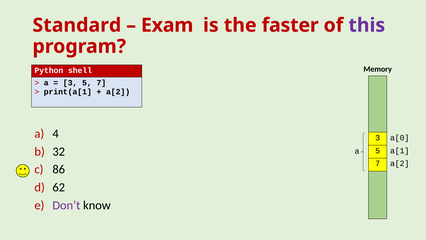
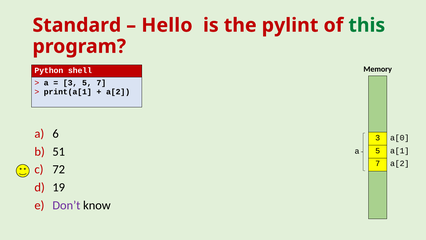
Exam: Exam -> Hello
faster: faster -> pylint
this colour: purple -> green
4: 4 -> 6
32: 32 -> 51
86: 86 -> 72
62: 62 -> 19
